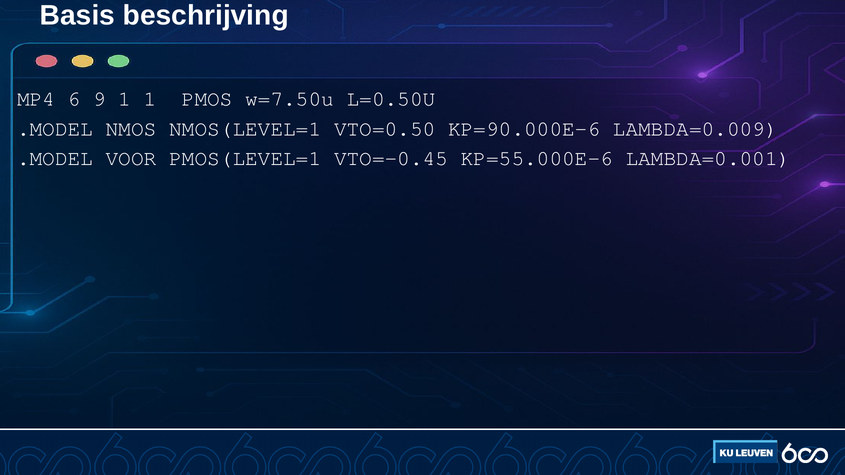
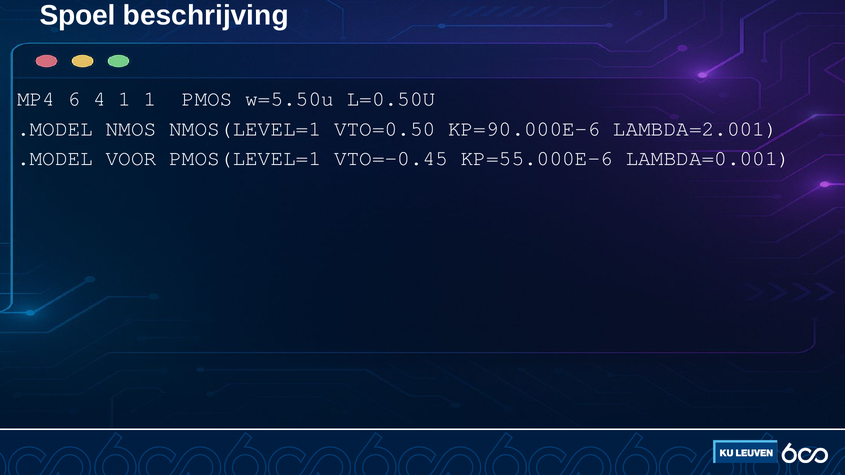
Basis: Basis -> Spoel
9: 9 -> 4
w=7.50u: w=7.50u -> w=5.50u
LAMBDA=0.009: LAMBDA=0.009 -> LAMBDA=2.001
